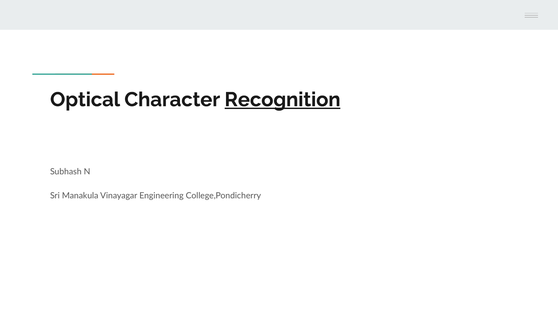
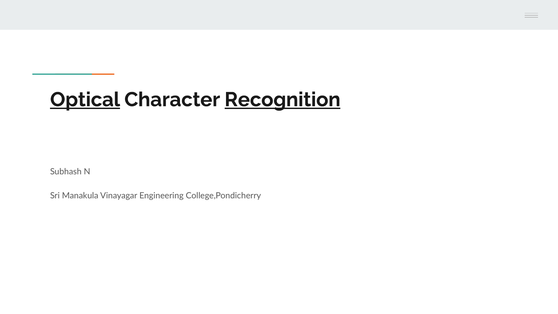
Optical underline: none -> present
